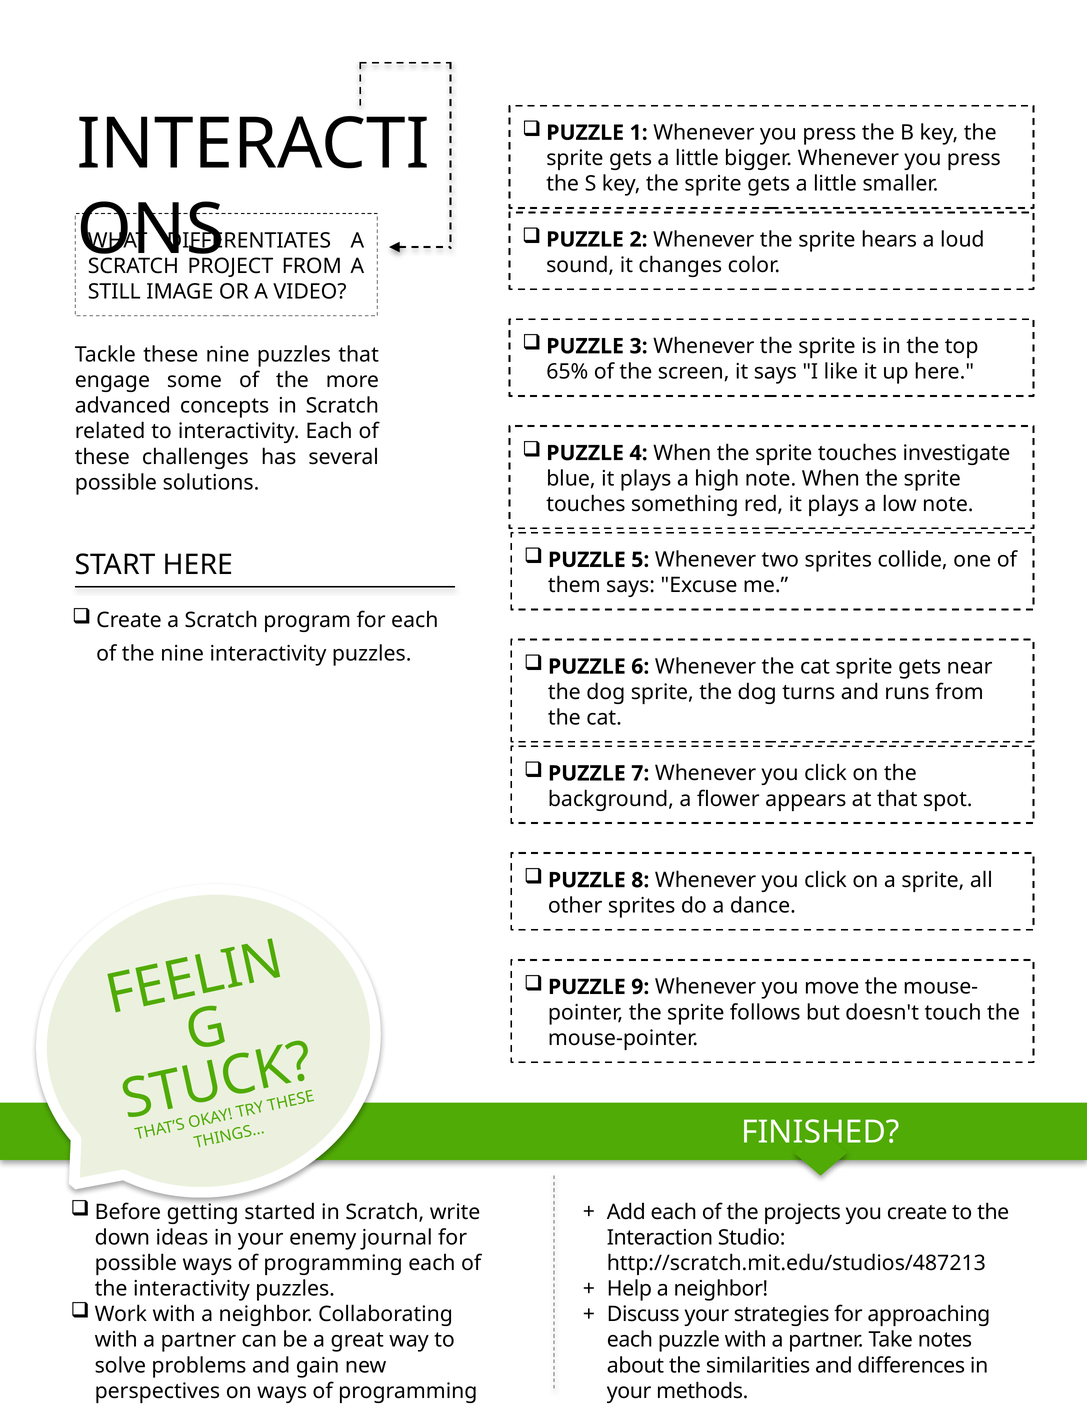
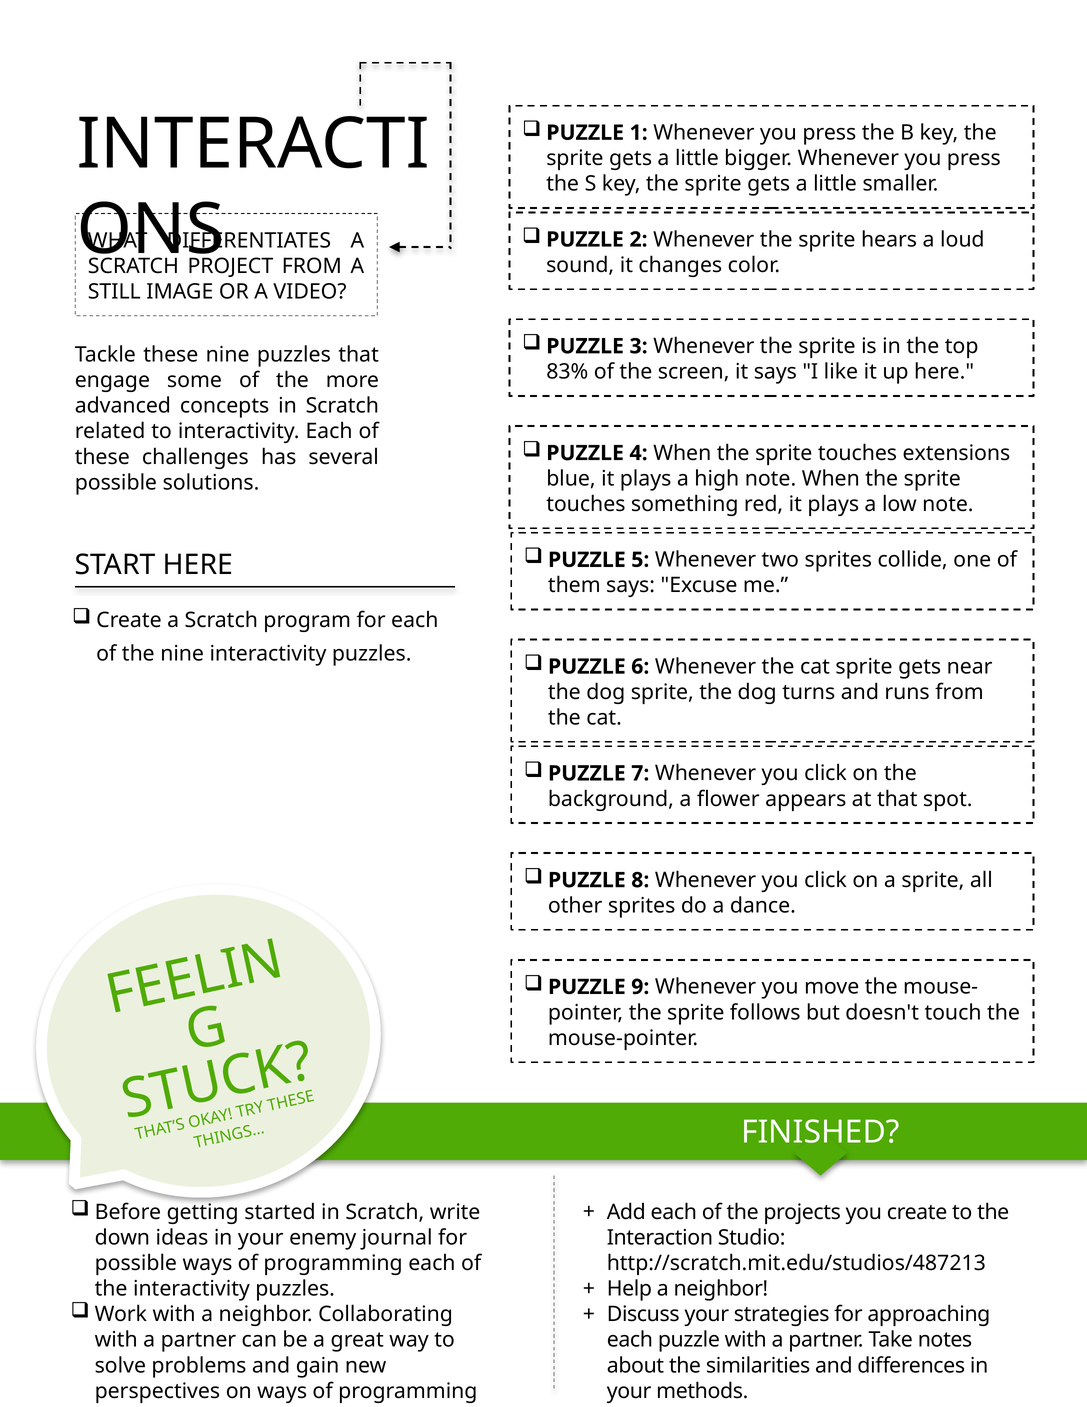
65%: 65% -> 83%
investigate: investigate -> extensions
